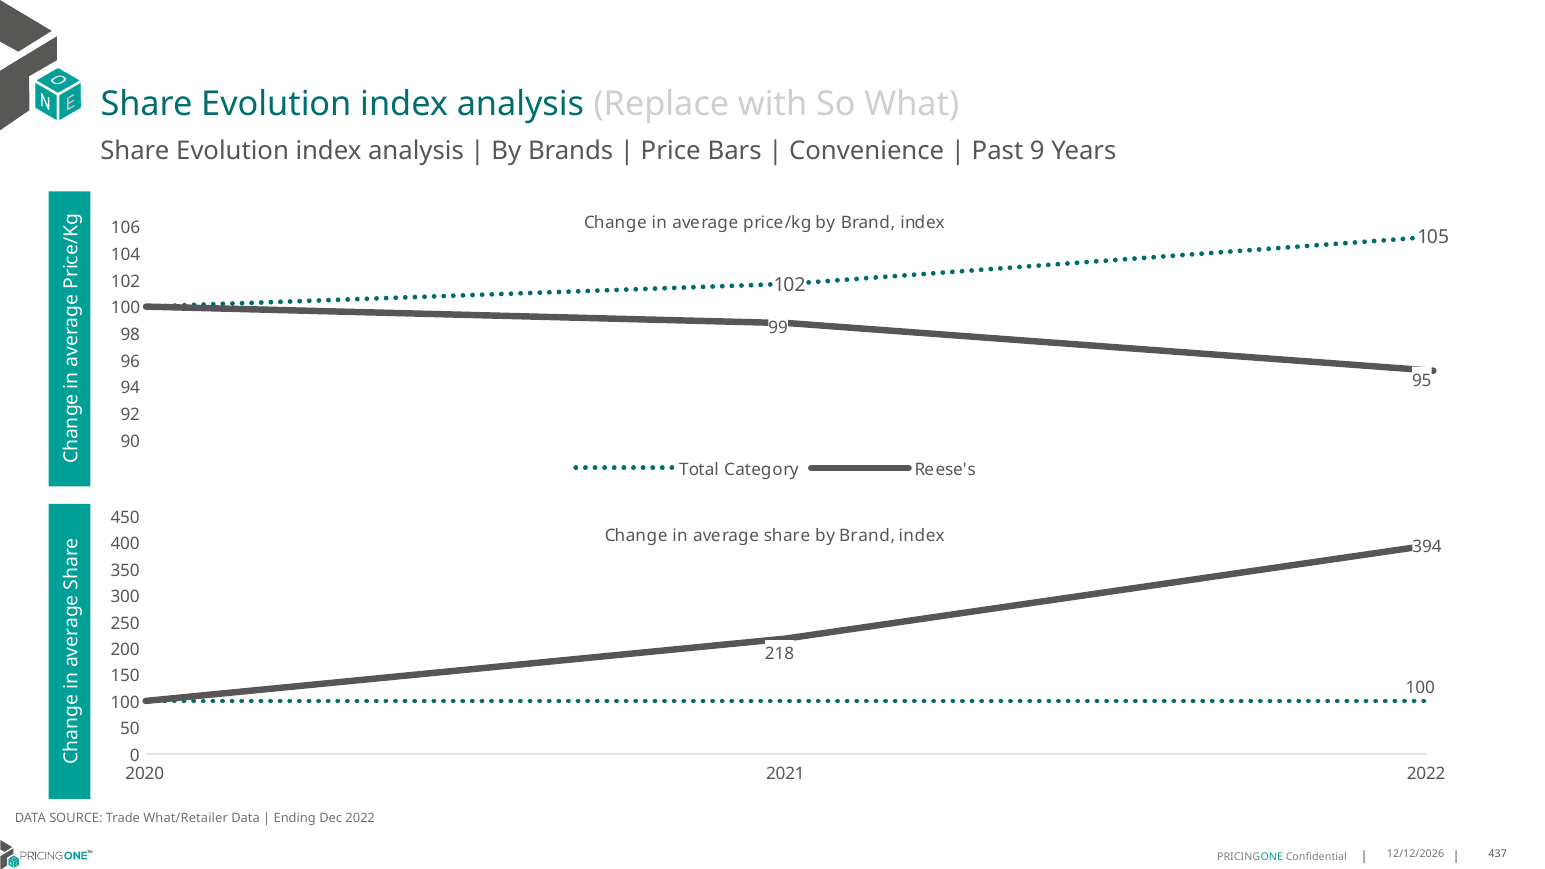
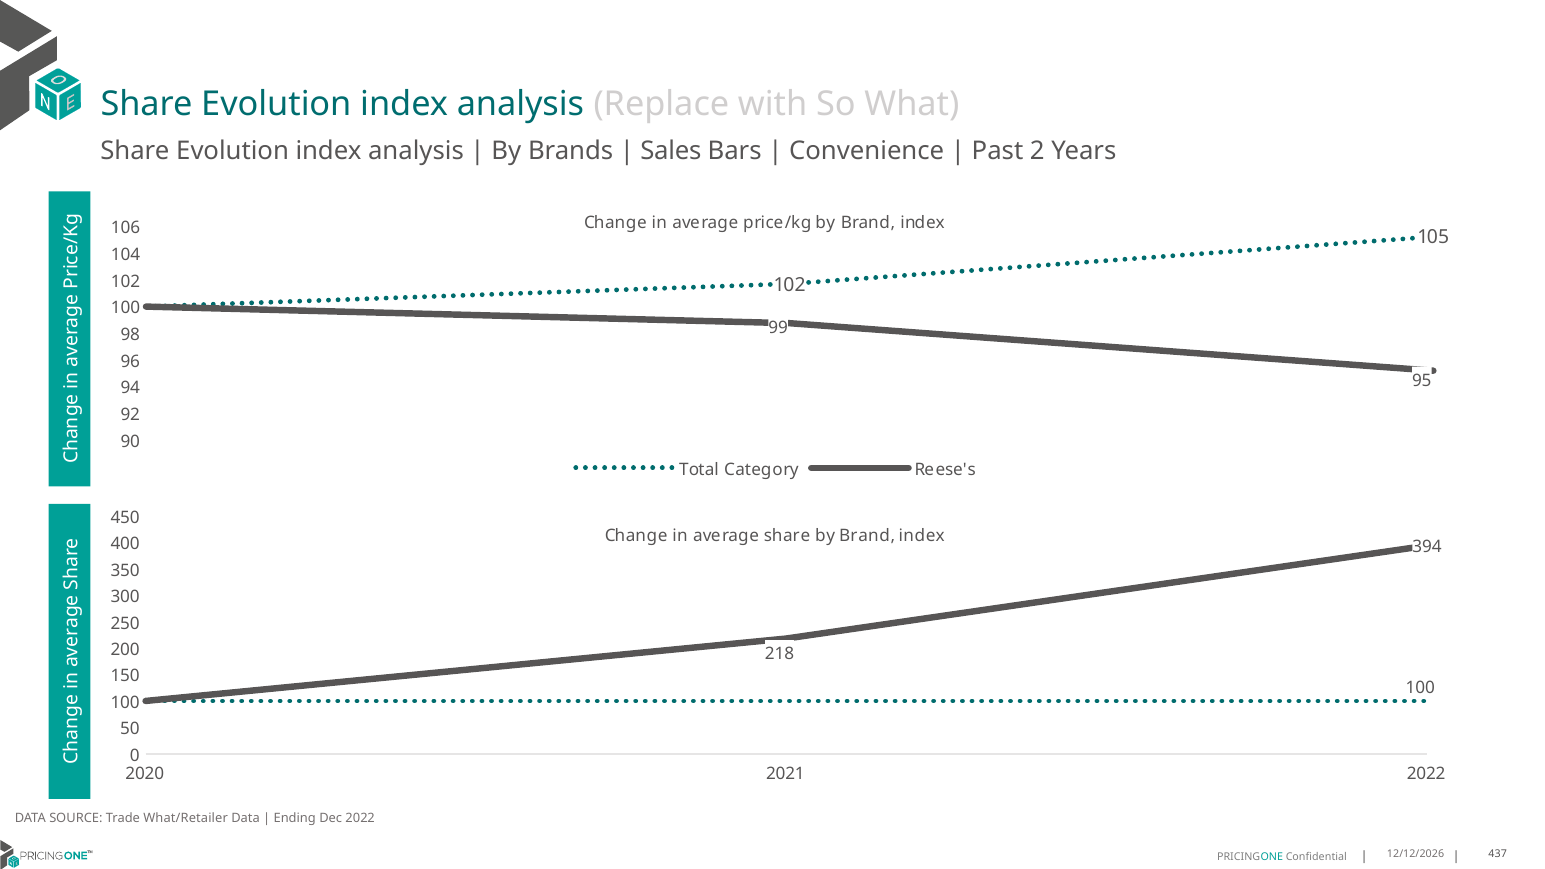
Price: Price -> Sales
9: 9 -> 2
